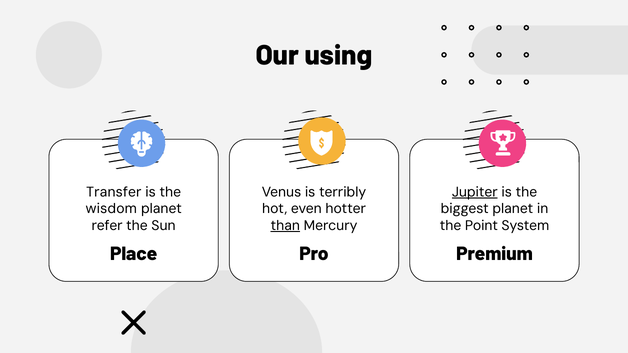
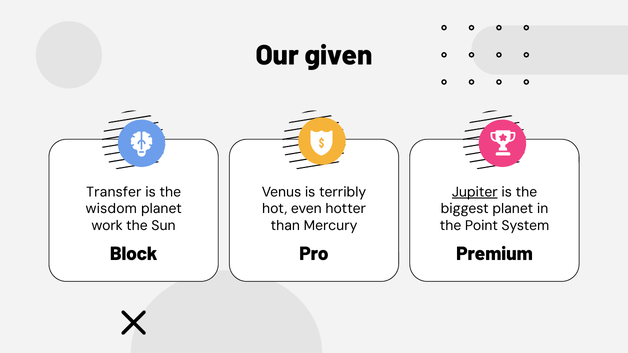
using: using -> given
refer: refer -> work
than underline: present -> none
Place: Place -> Block
